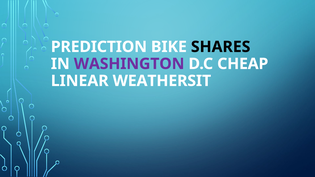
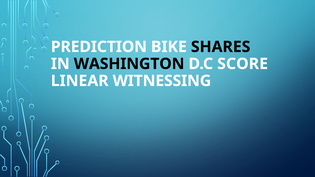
WASHINGTON colour: purple -> black
CHEAP: CHEAP -> SCORE
WEATHERSIT: WEATHERSIT -> WITNESSING
